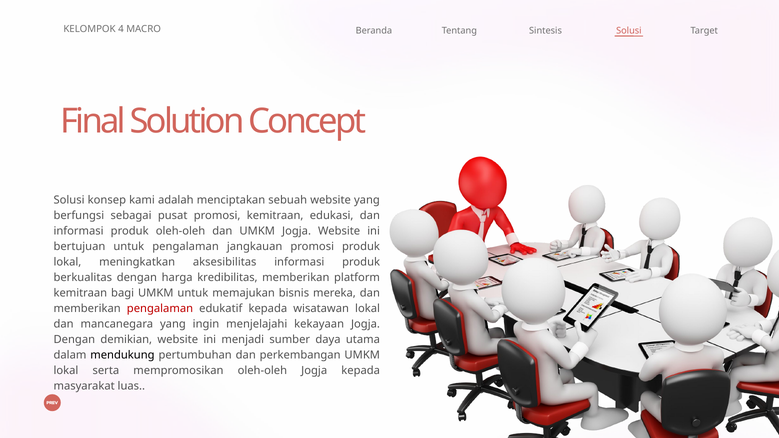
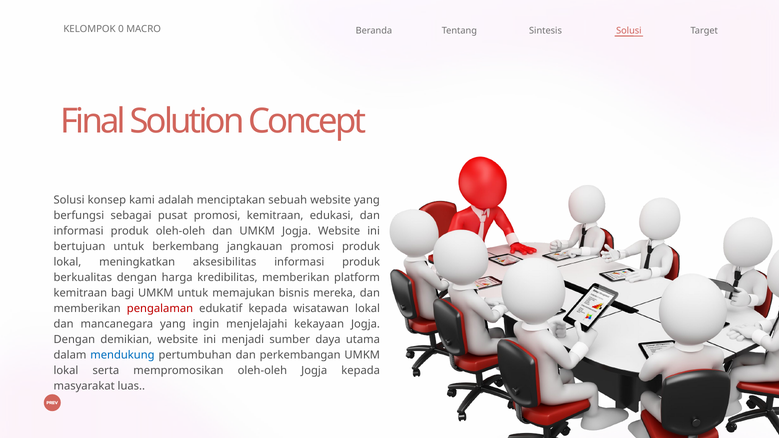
4: 4 -> 0
untuk pengalaman: pengalaman -> berkembang
mendukung colour: black -> blue
